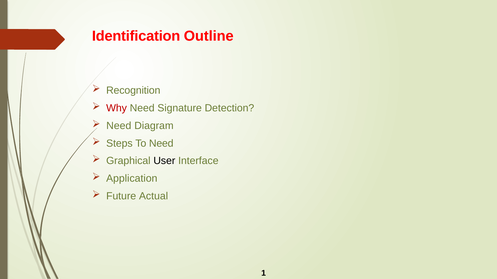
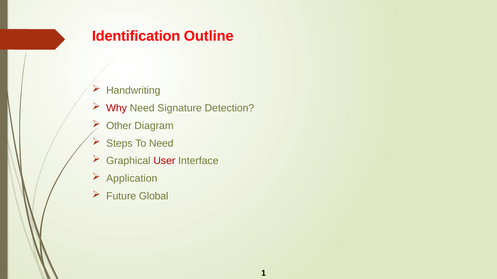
Recognition: Recognition -> Handwriting
Need at (119, 126): Need -> Other
User colour: black -> red
Actual: Actual -> Global
